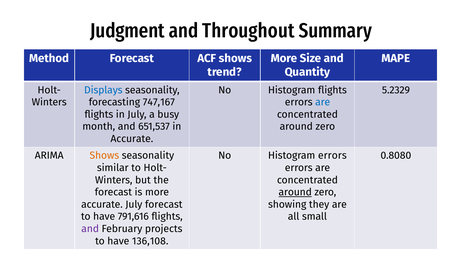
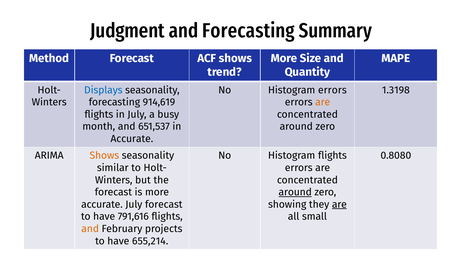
and Throughout: Throughout -> Forecasting
Histogram flights: flights -> errors
5.2329: 5.2329 -> 1.3198
747,167: 747,167 -> 914,619
are at (323, 102) colour: blue -> orange
Histogram errors: errors -> flights
are at (339, 205) underline: none -> present
and at (90, 229) colour: purple -> orange
136,108: 136,108 -> 655,214
